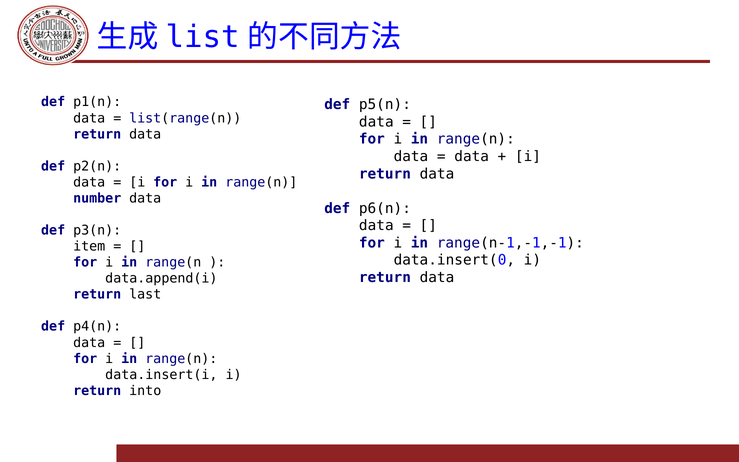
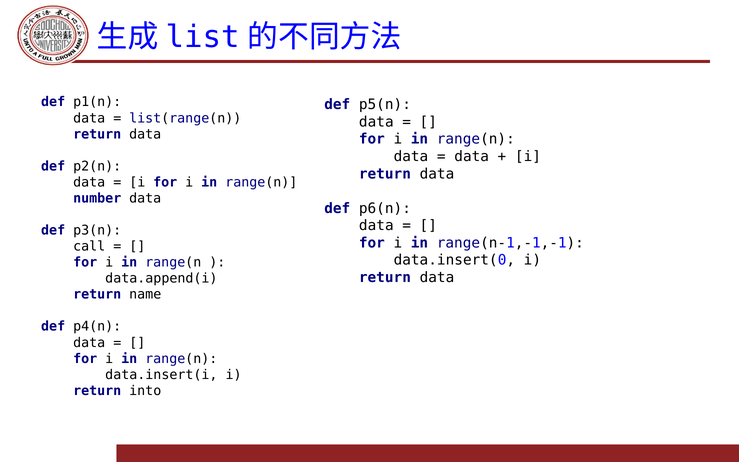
item: item -> call
last: last -> name
